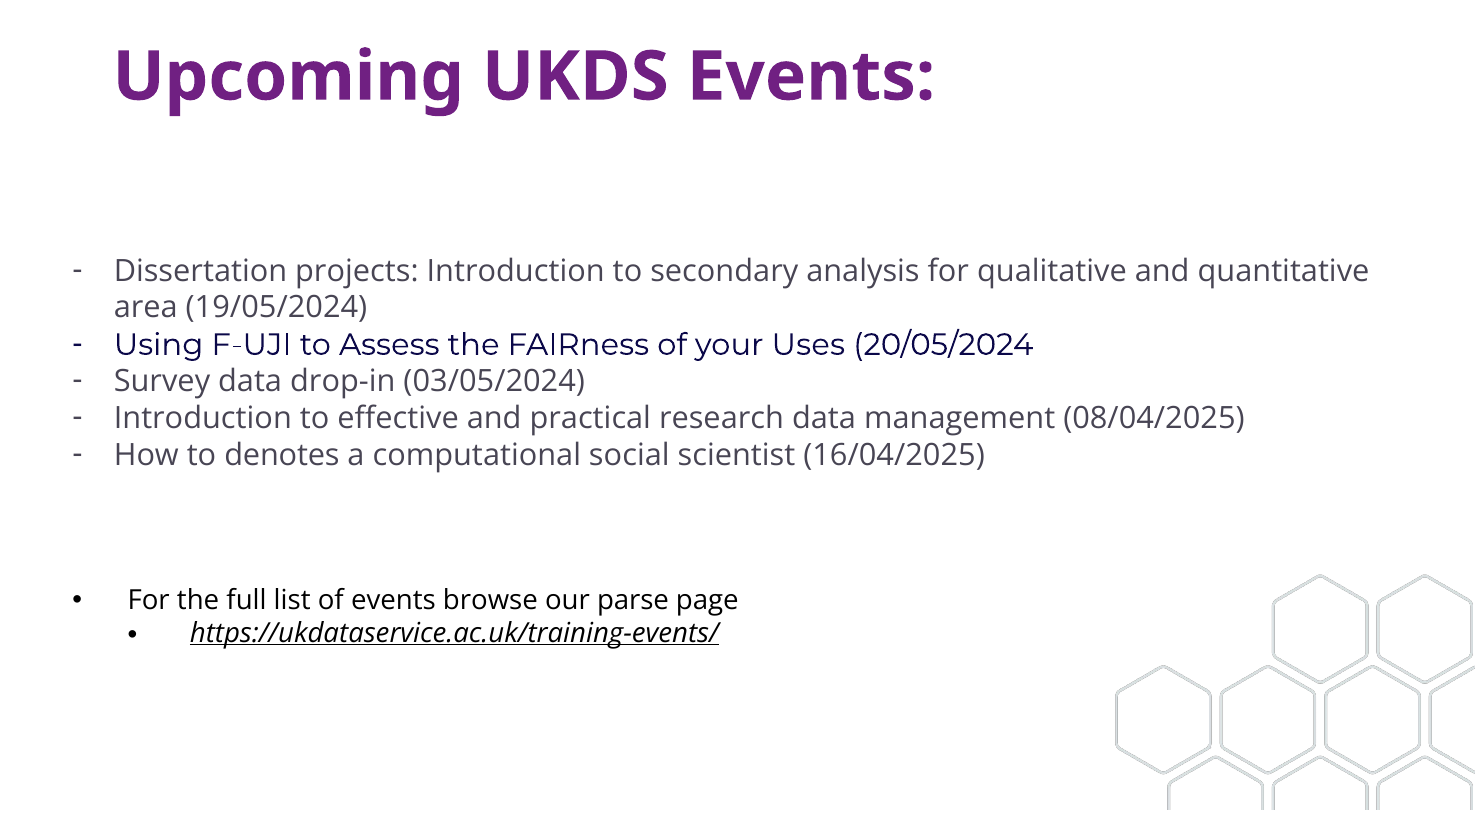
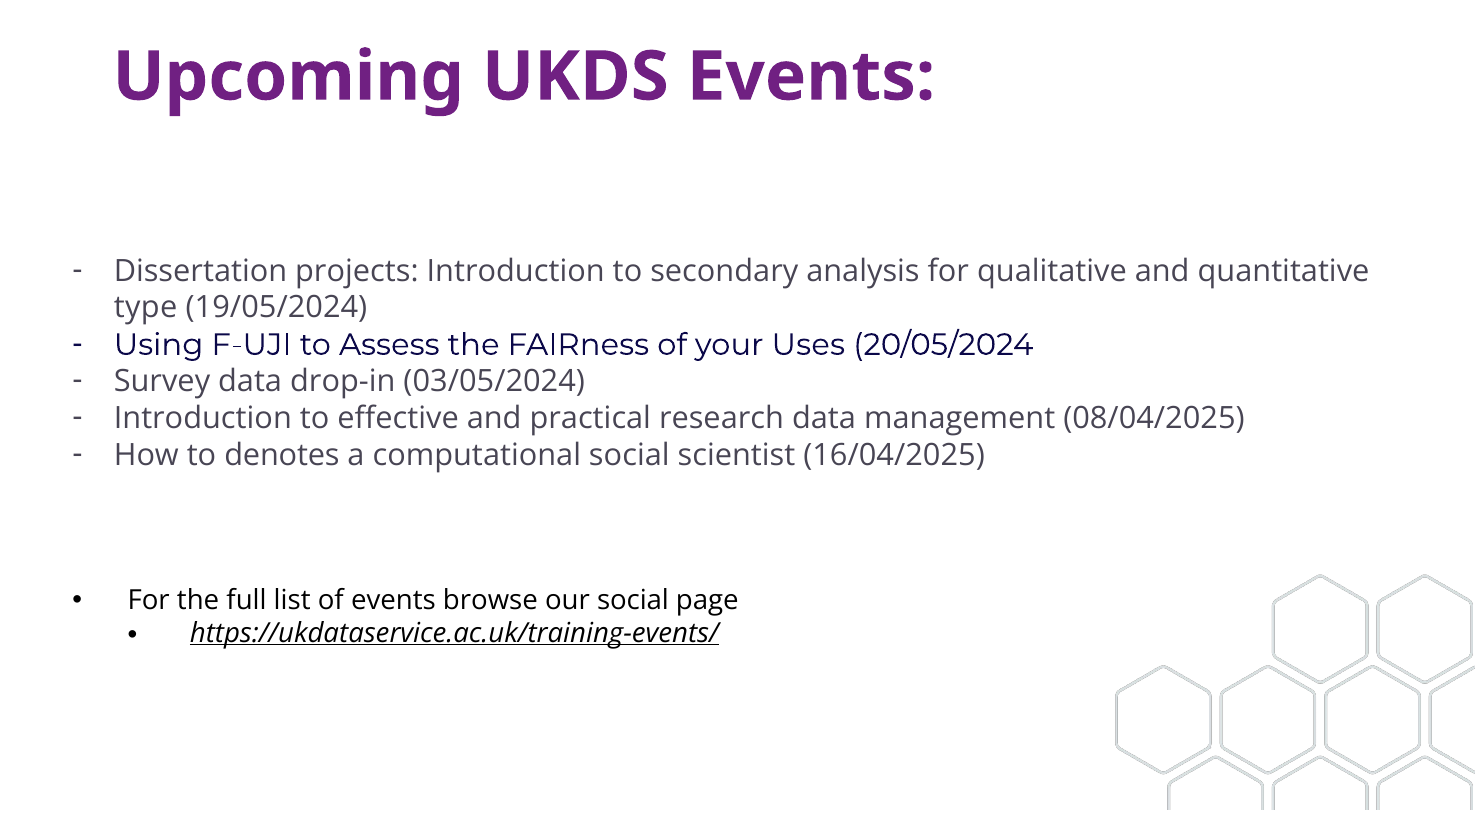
area: area -> type
our parse: parse -> social
